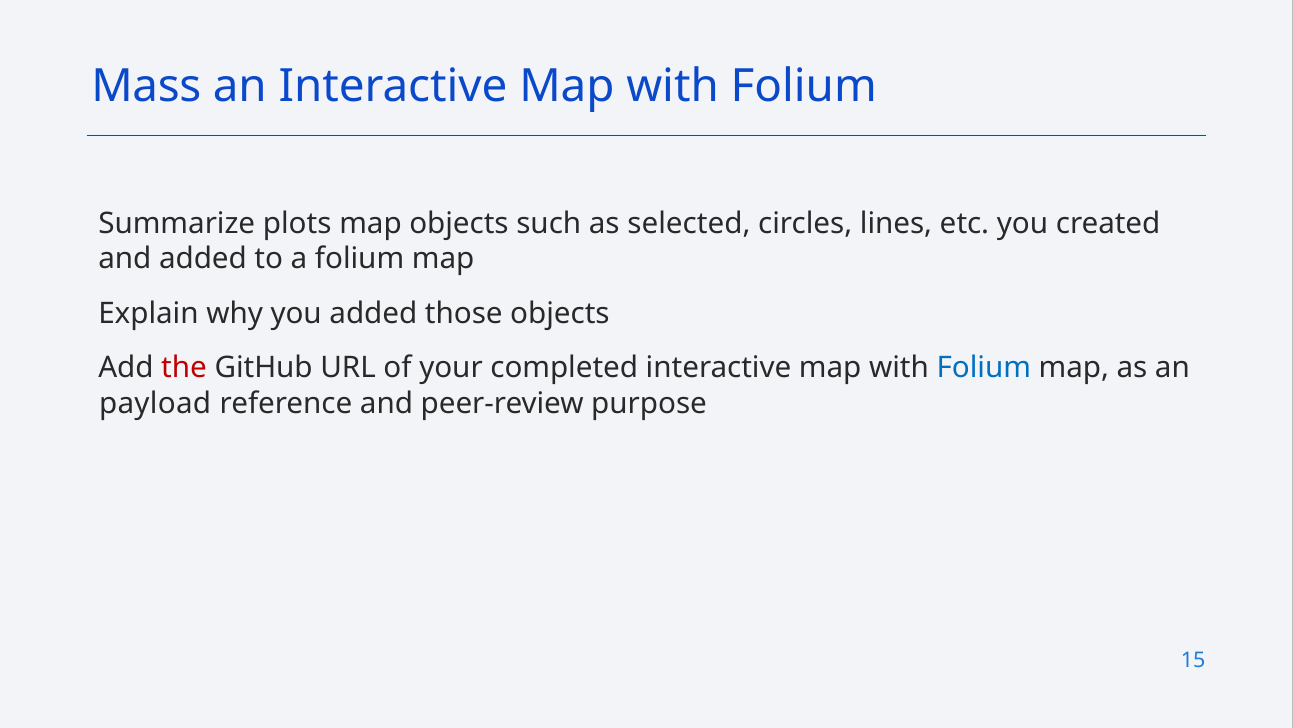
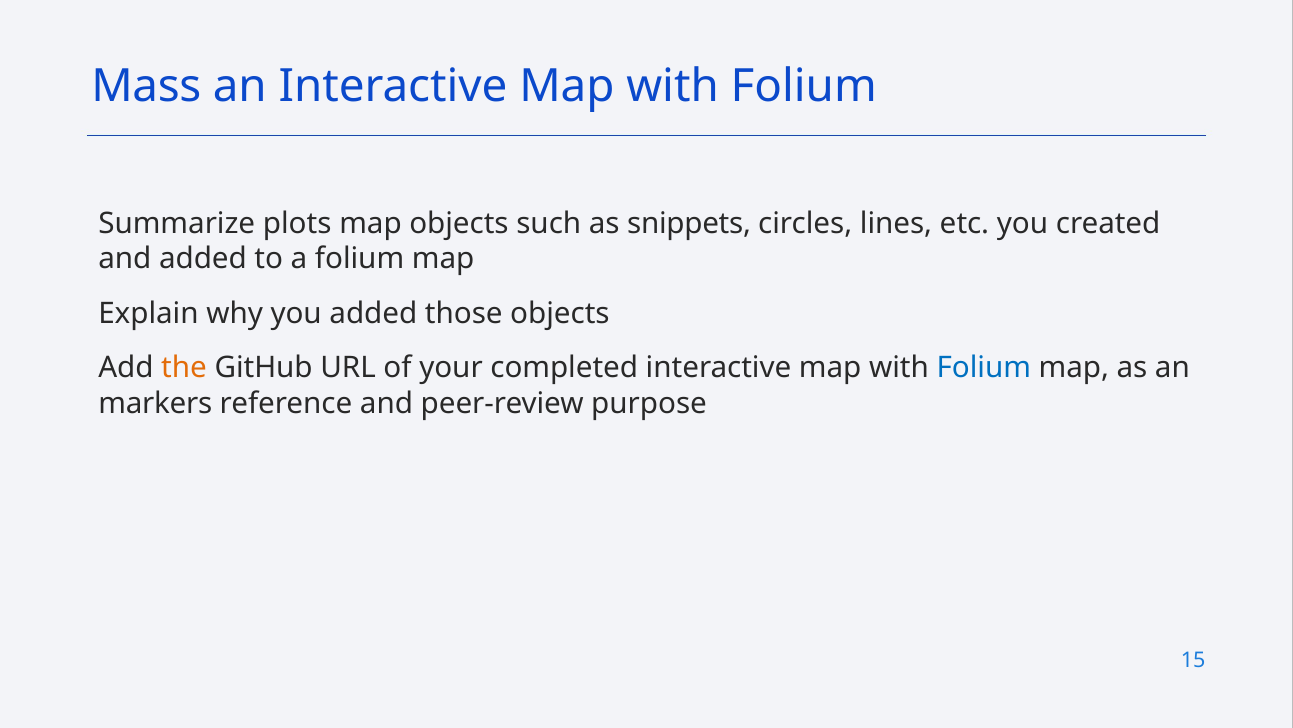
selected: selected -> snippets
the colour: red -> orange
payload: payload -> markers
